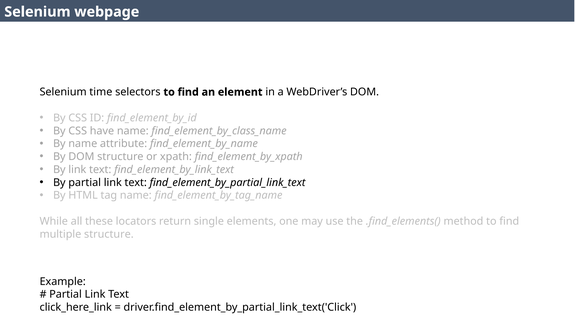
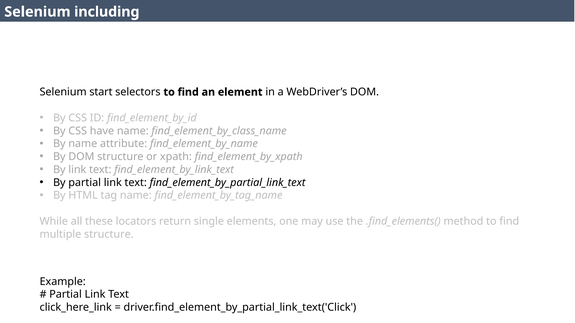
webpage: webpage -> including
time: time -> start
